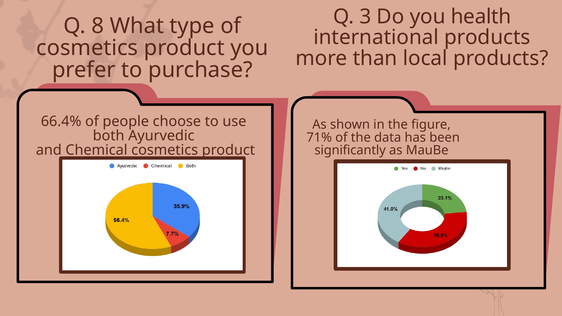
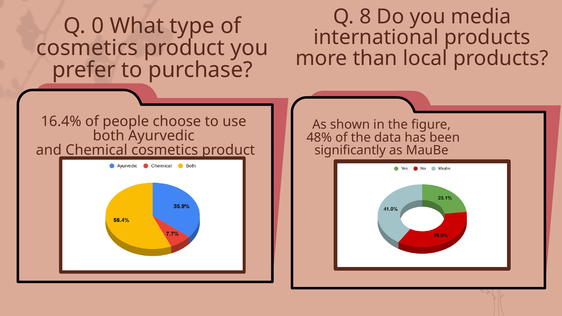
3: 3 -> 8
health: health -> media
8: 8 -> 0
66.4%: 66.4% -> 16.4%
71%: 71% -> 48%
